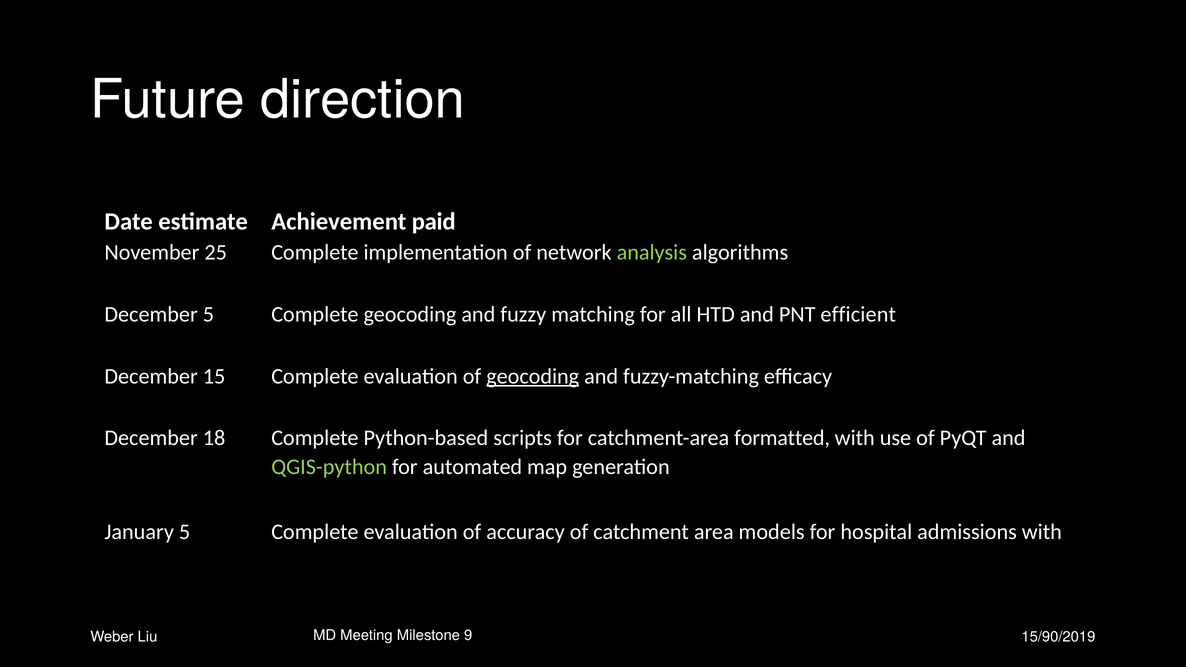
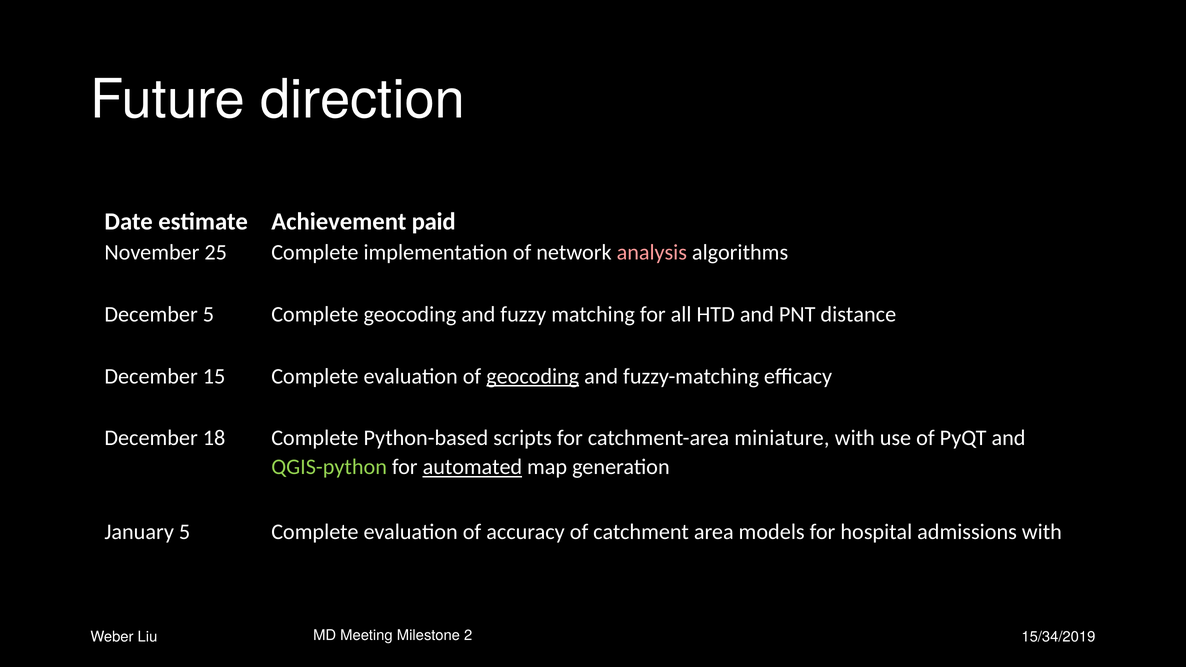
analysis colour: light green -> pink
efficient: efficient -> distance
formatted: formatted -> miniature
automated underline: none -> present
9: 9 -> 2
15/90/2019: 15/90/2019 -> 15/34/2019
